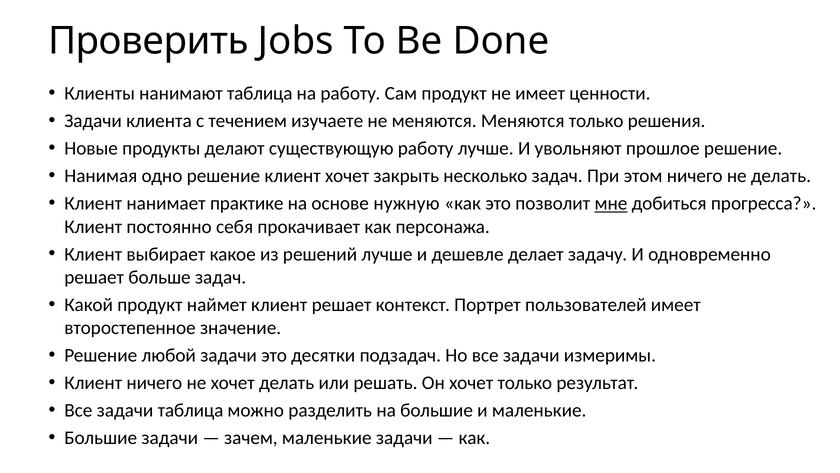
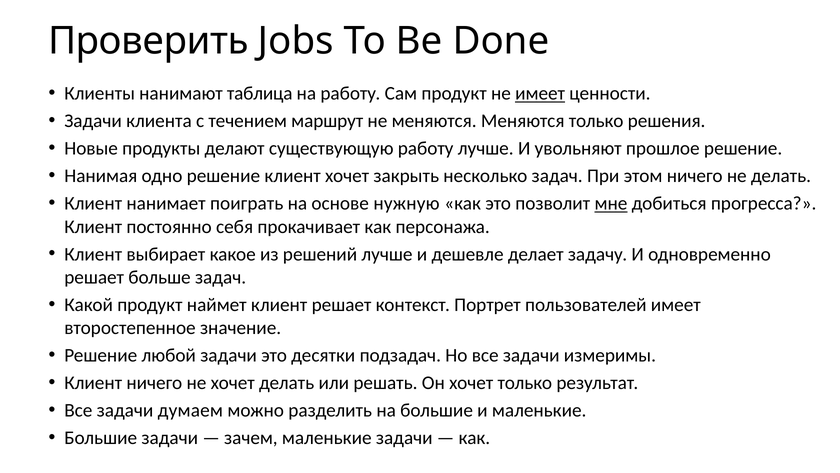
имеет at (540, 94) underline: none -> present
изучаете: изучаете -> маршрут
практике: практике -> поиграть
задачи таблица: таблица -> думаем
